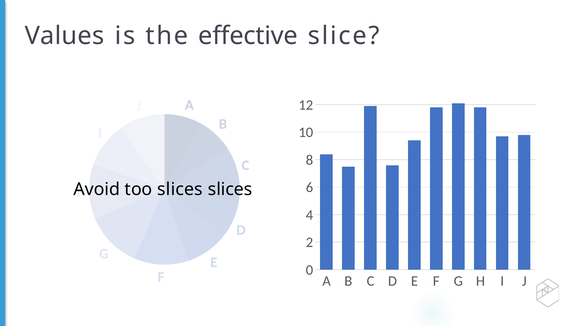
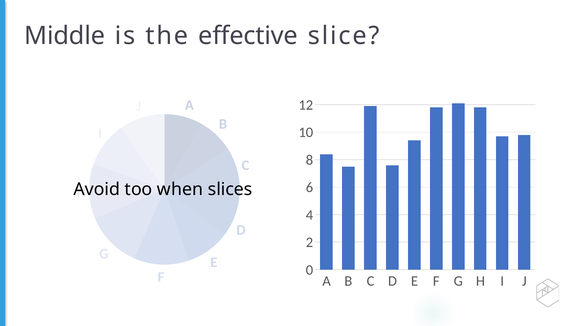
Values: Values -> Middle
too slices: slices -> when
